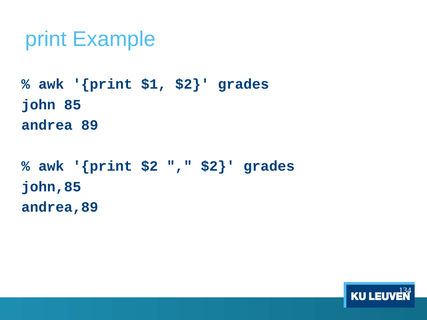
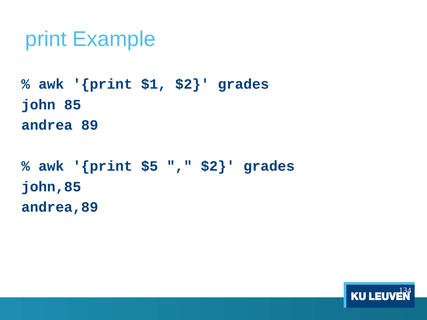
print $2: $2 -> $5
